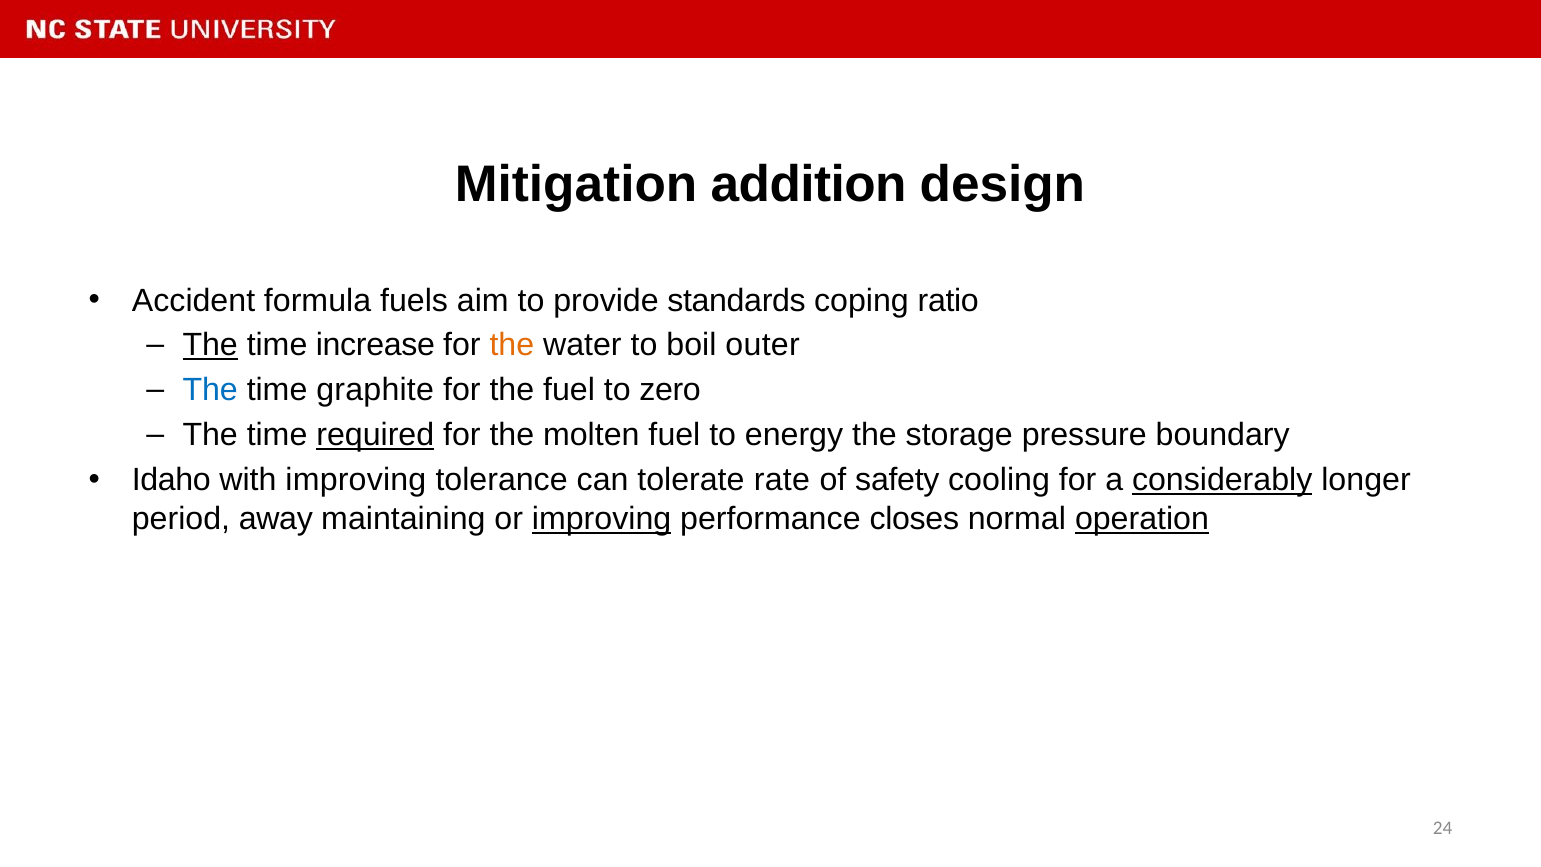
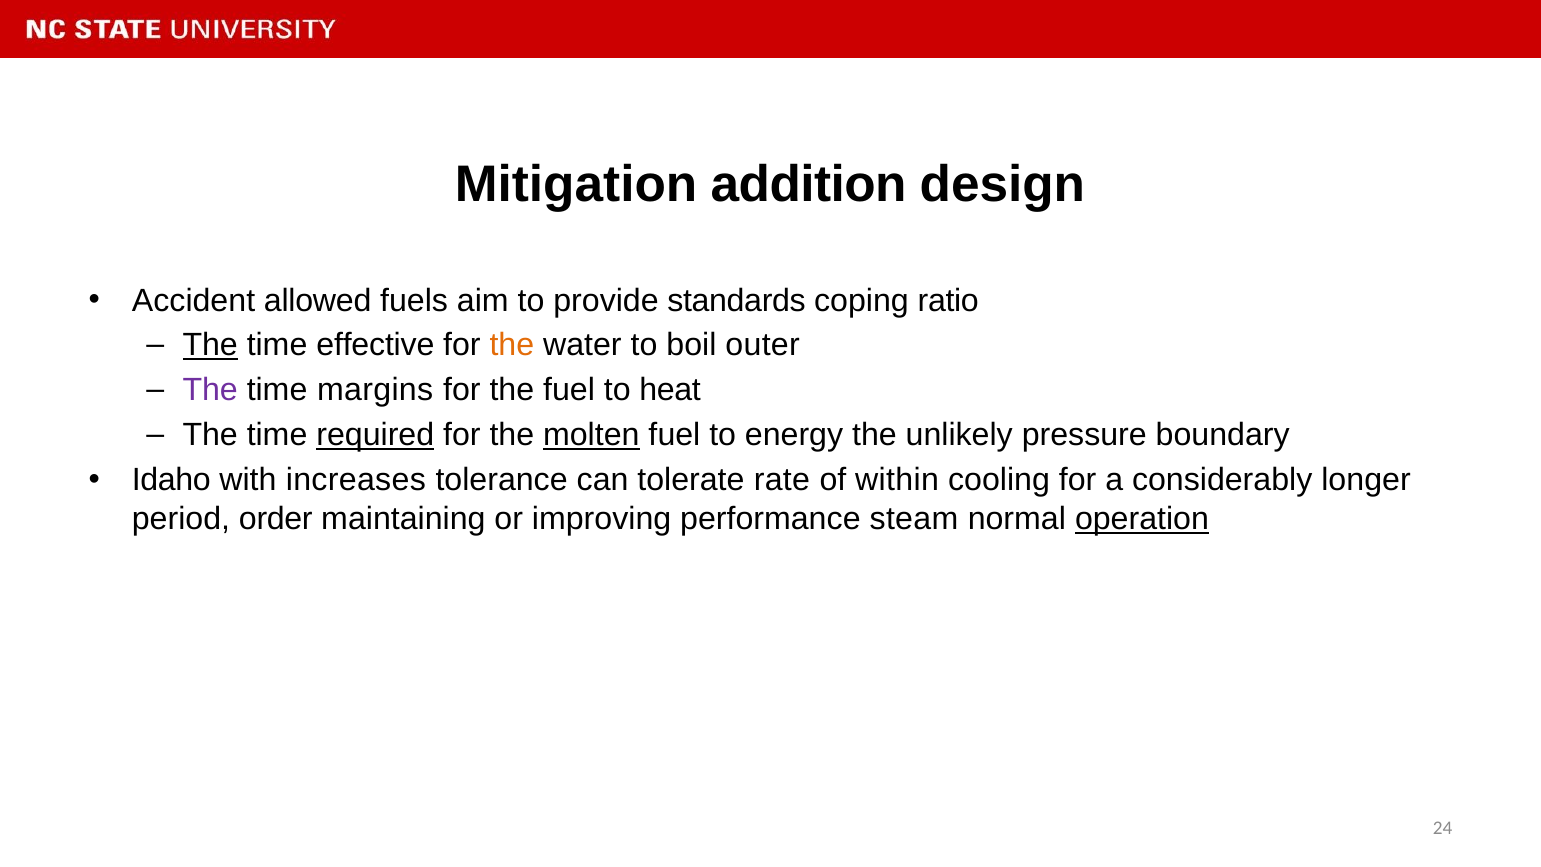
formula: formula -> allowed
increase: increase -> effective
The at (210, 390) colour: blue -> purple
graphite: graphite -> margins
zero: zero -> heat
molten underline: none -> present
storage: storage -> unlikely
with improving: improving -> increases
safety: safety -> within
considerably underline: present -> none
away: away -> order
improving at (602, 519) underline: present -> none
closes: closes -> steam
